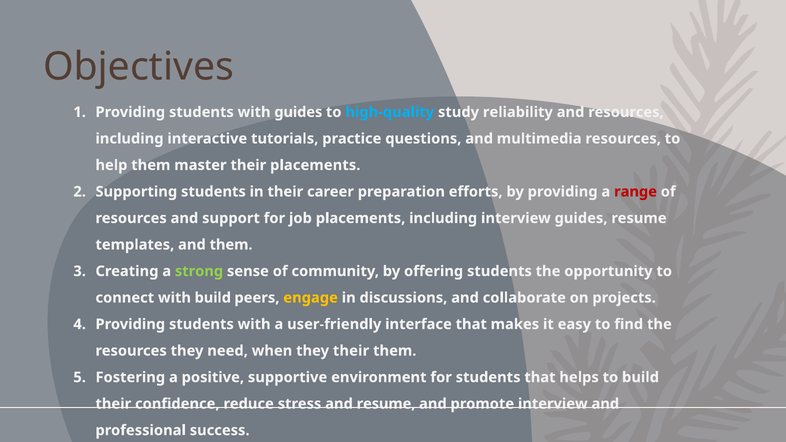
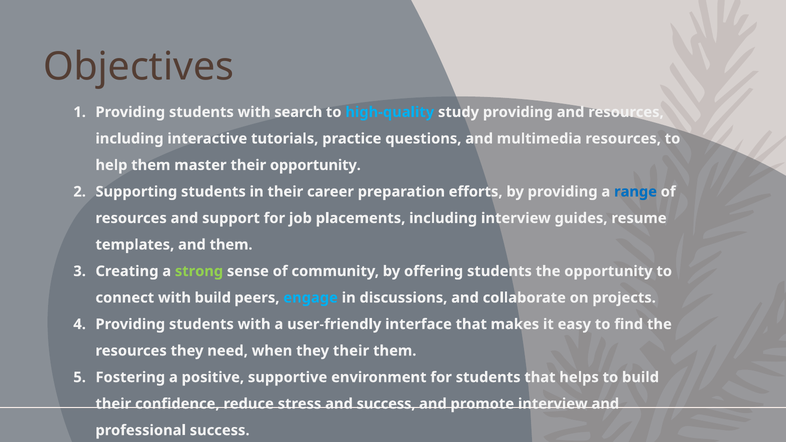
with guides: guides -> search
study reliability: reliability -> providing
their placements: placements -> opportunity
range colour: red -> blue
engage colour: yellow -> light blue
and resume: resume -> success
